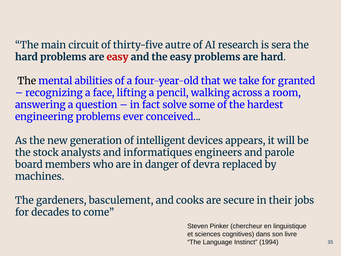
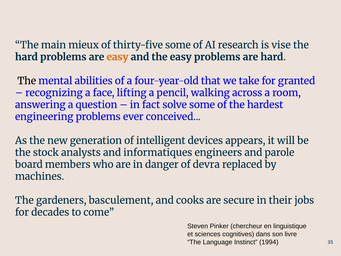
circuit: circuit -> mieux
thirty-five autre: autre -> some
sera: sera -> vise
easy at (118, 57) colour: red -> orange
